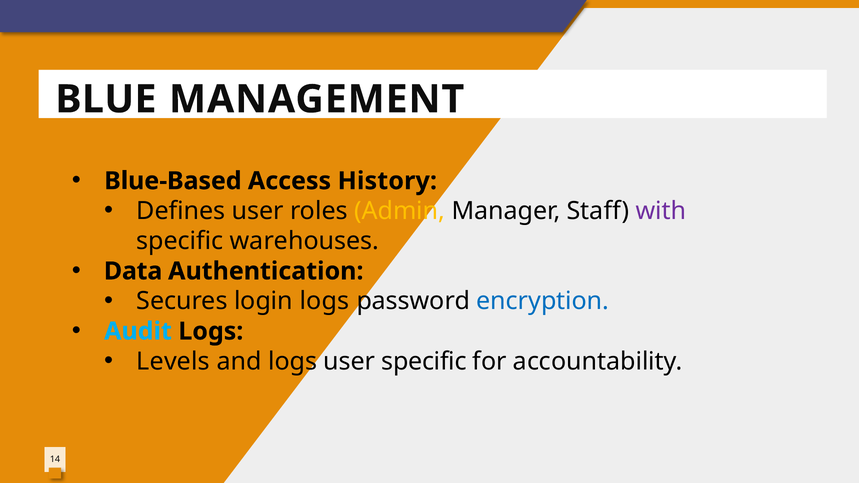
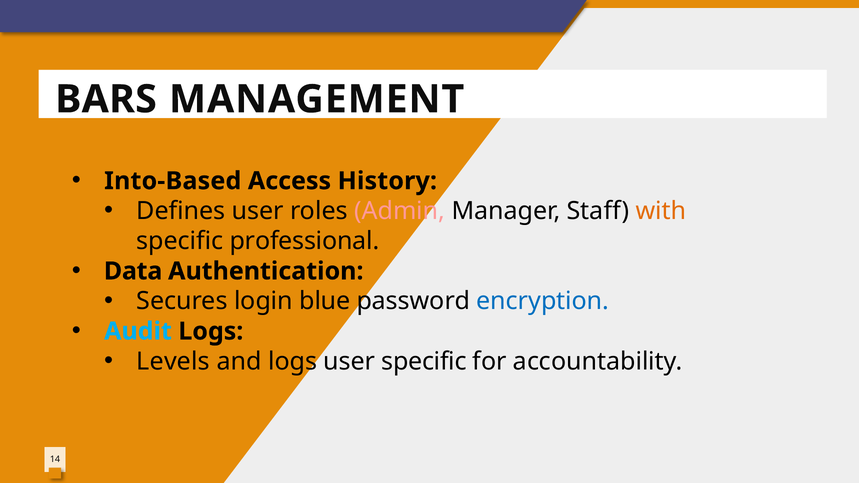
BLUE: BLUE -> BARS
Blue-Based: Blue-Based -> Into-Based
Admin colour: yellow -> pink
with colour: purple -> orange
warehouses: warehouses -> professional
login logs: logs -> blue
